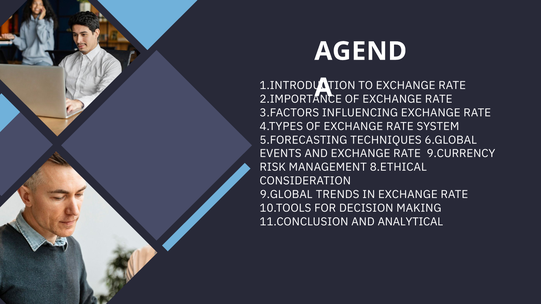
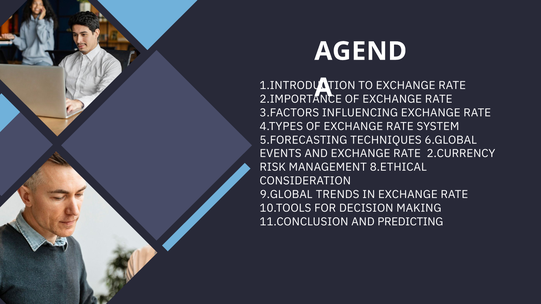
9.CURRENCY: 9.CURRENCY -> 2.CURRENCY
ANALYTICAL: ANALYTICAL -> PREDICTING
